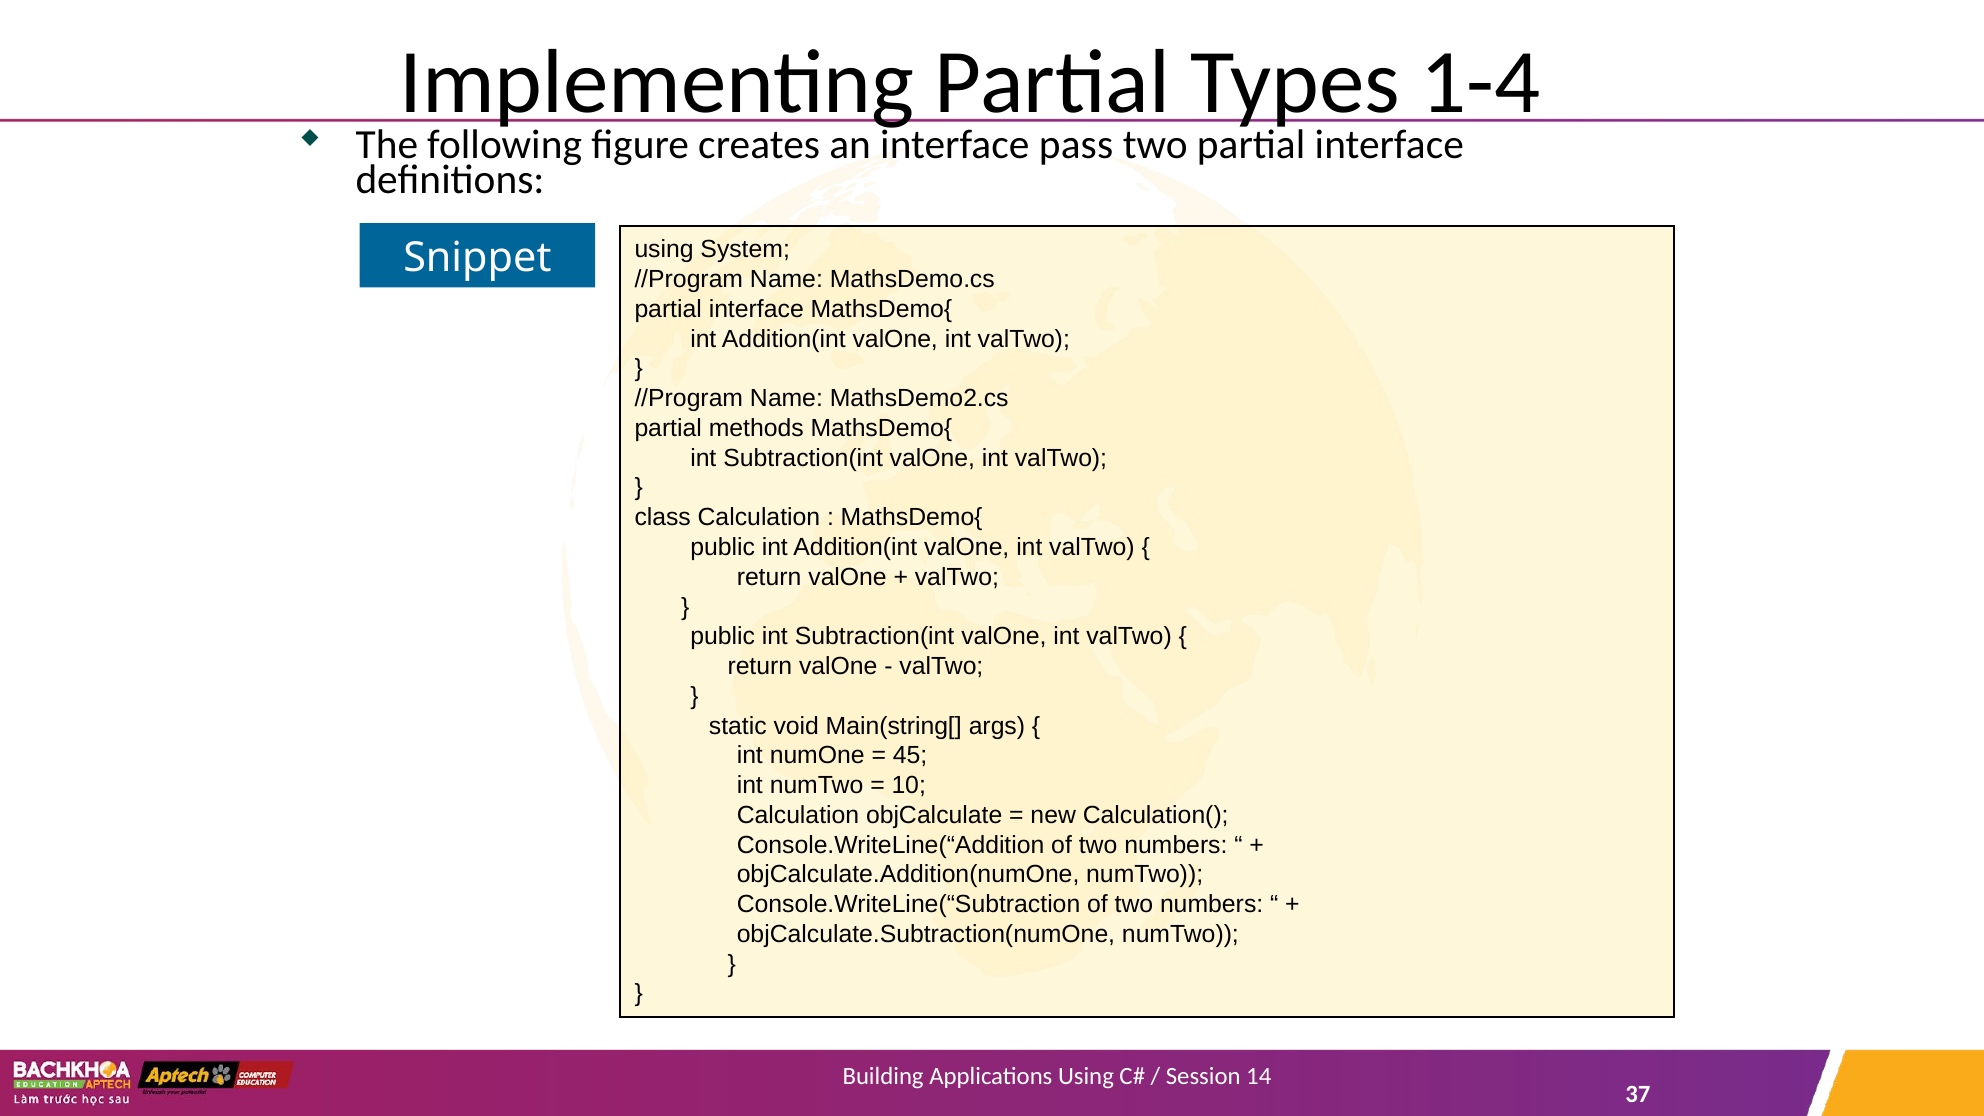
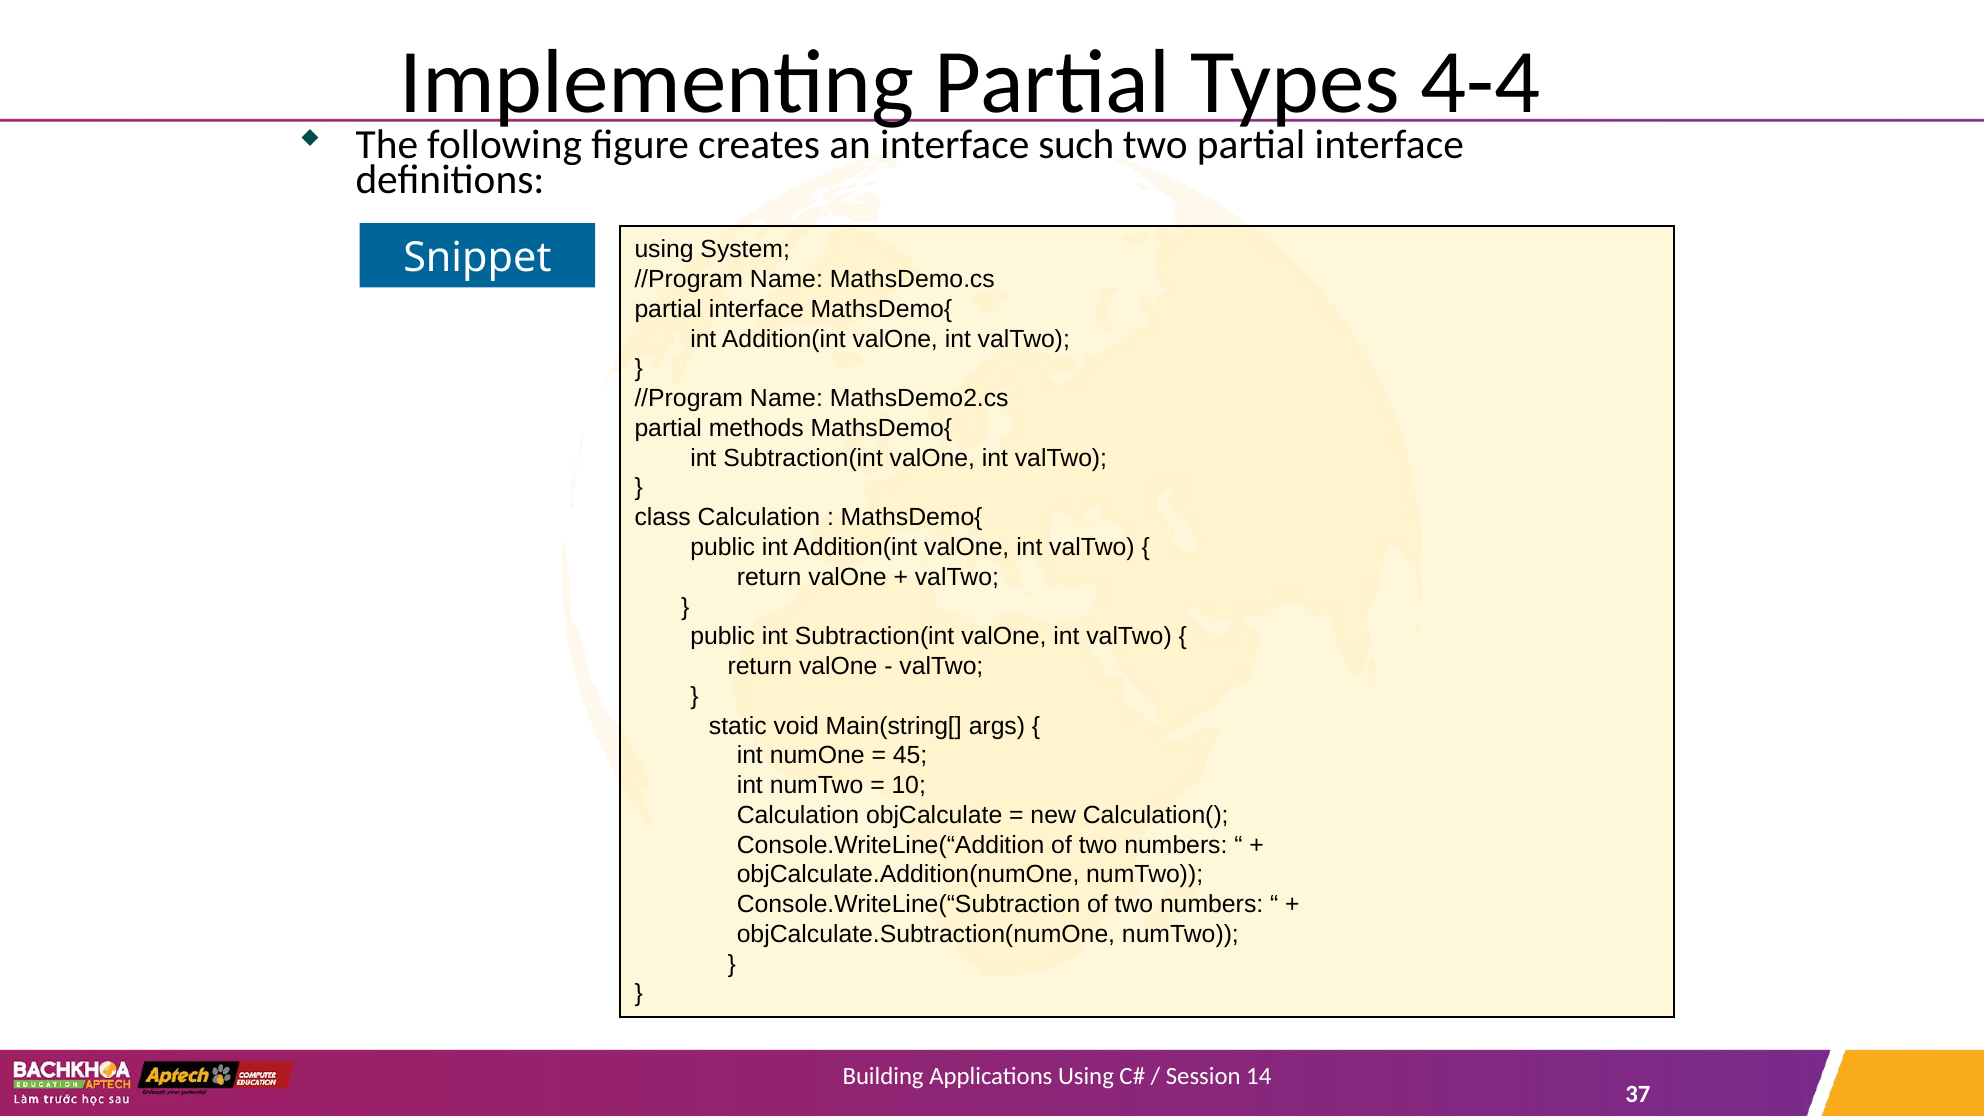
1-4: 1-4 -> 4-4
pass: pass -> such
